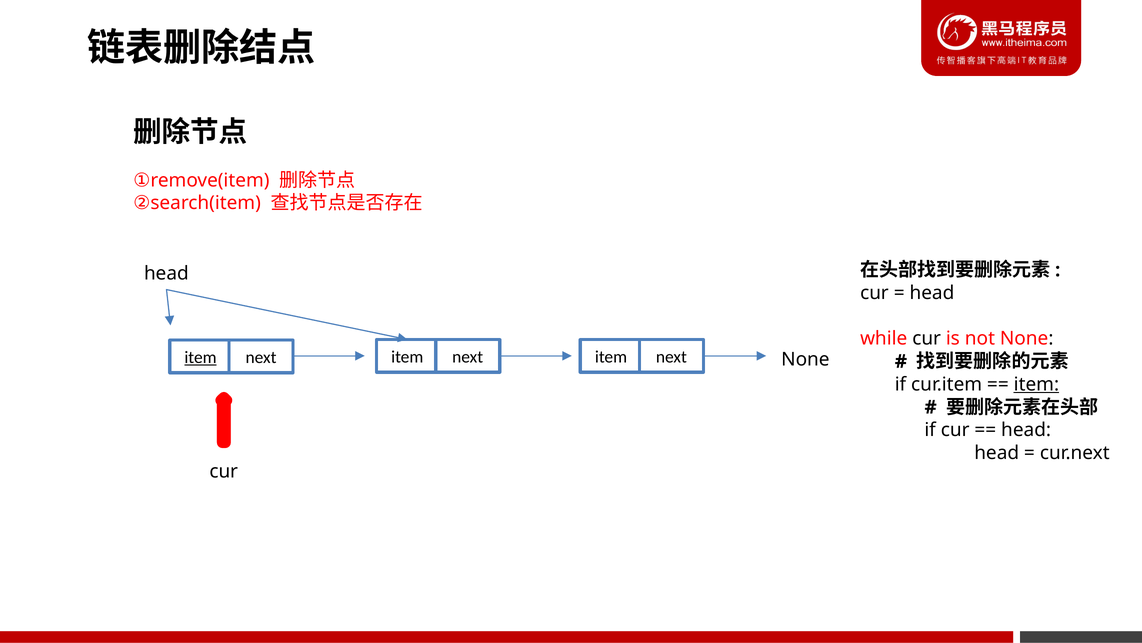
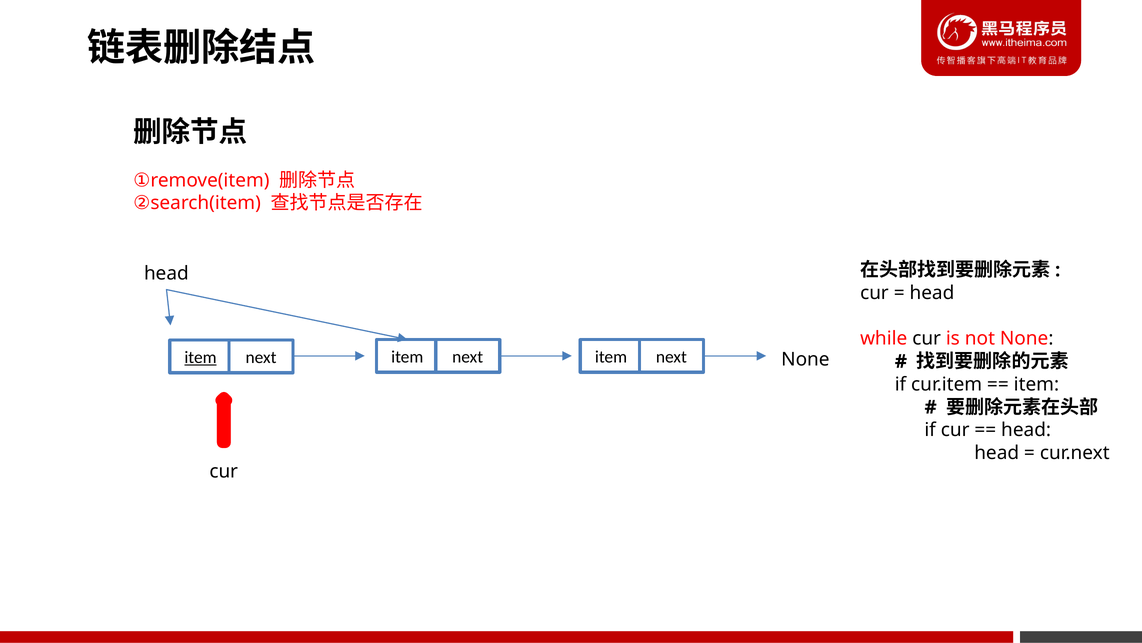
item at (1036, 384) underline: present -> none
